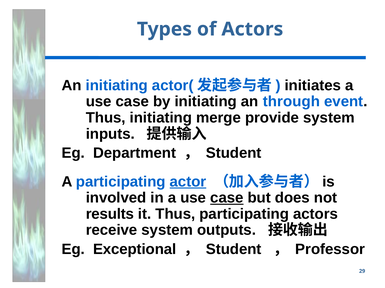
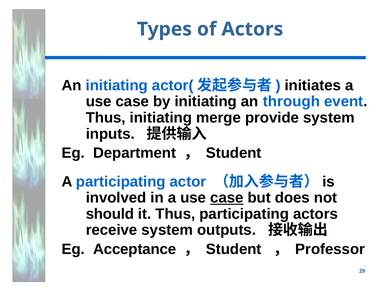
actor underline: present -> none
results: results -> should
Exceptional: Exceptional -> Acceptance
